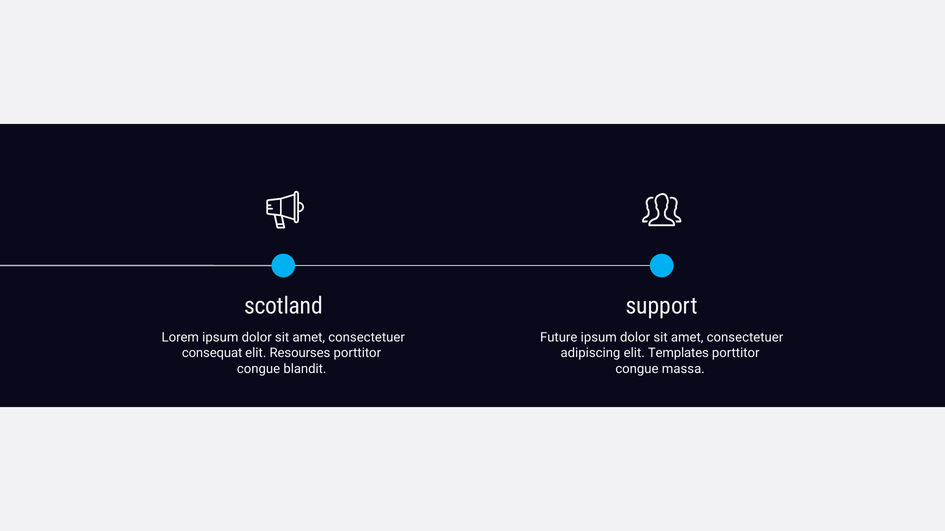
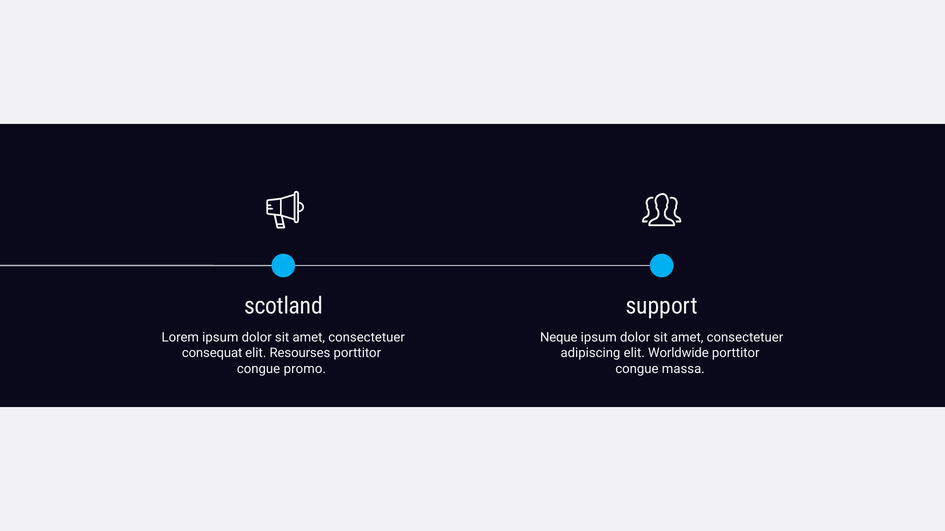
Future: Future -> Neque
Templates: Templates -> Worldwide
blandit: blandit -> promo
